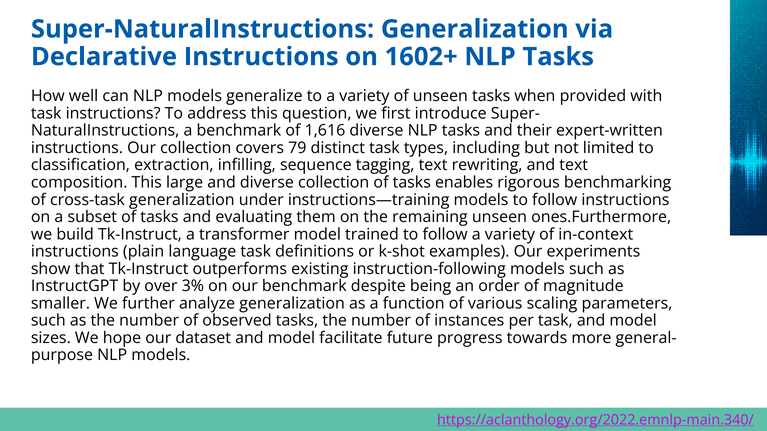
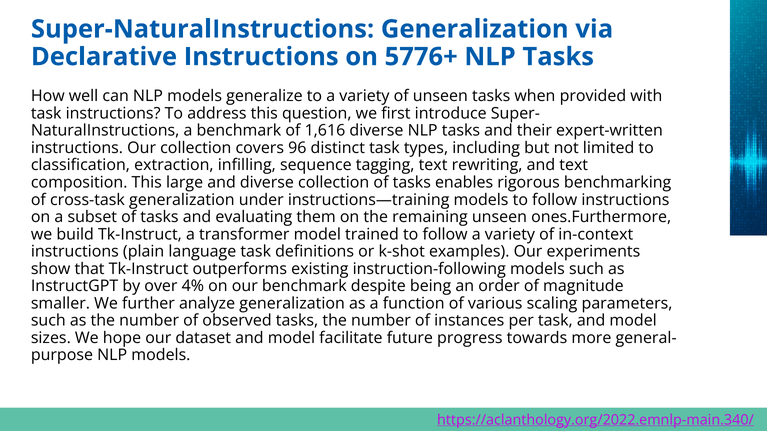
1602+: 1602+ -> 5776+
79: 79 -> 96
3%: 3% -> 4%
